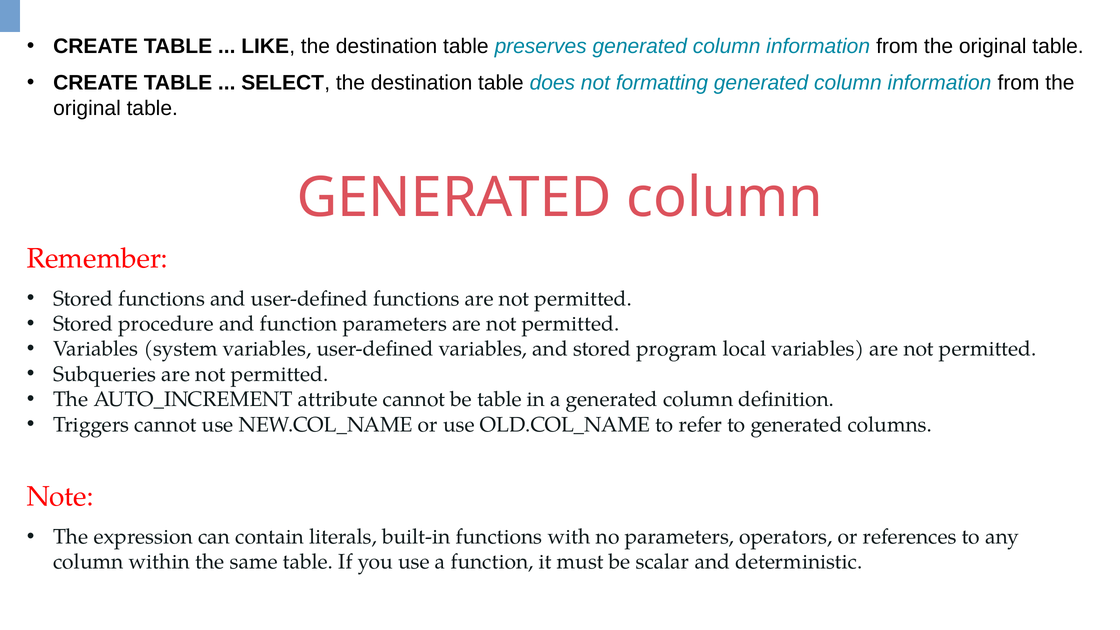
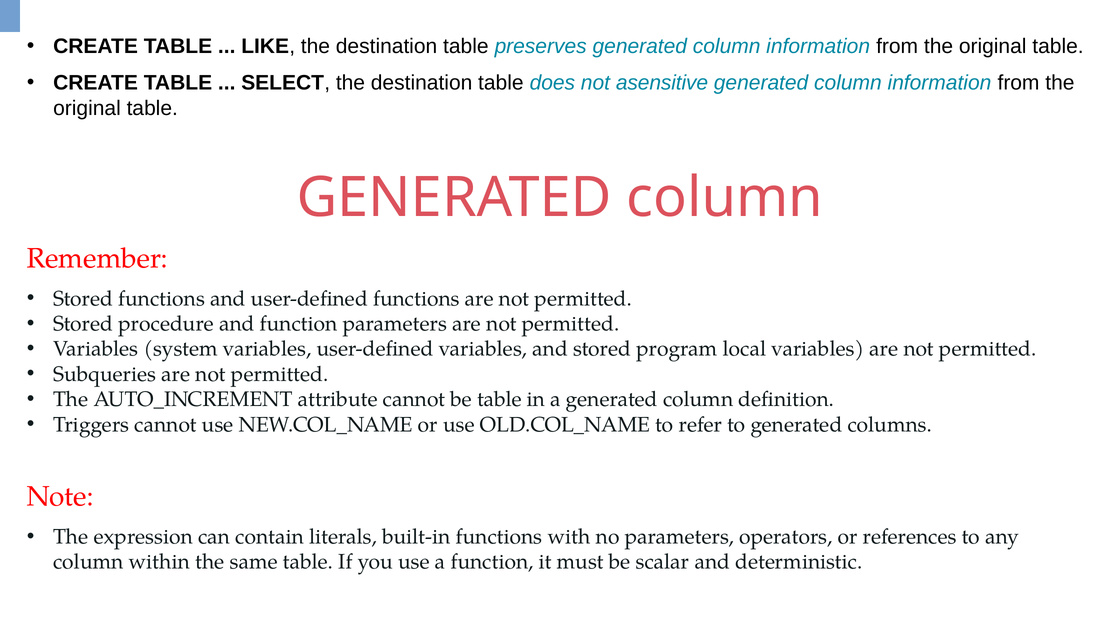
formatting: formatting -> asensitive
